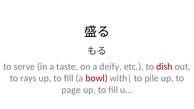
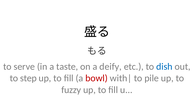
dish colour: red -> blue
rays: rays -> step
page: page -> fuzzy
